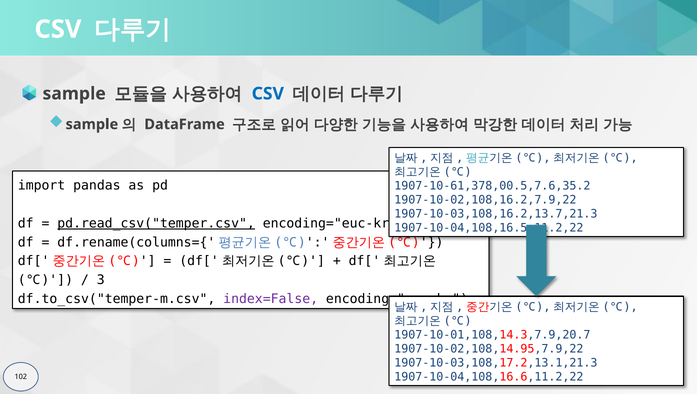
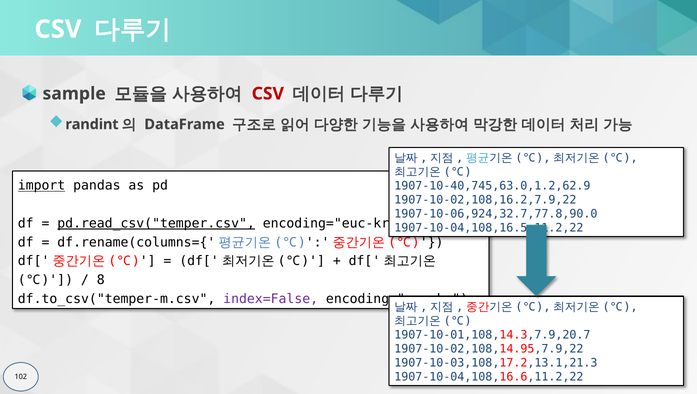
CSV at (268, 94) colour: blue -> red
sample at (92, 124): sample -> randint
import underline: none -> present
1907-10-61,378,00.5,7.6,35.2: 1907-10-61,378,00.5,7.6,35.2 -> 1907-10-40,745,63.0,1.2,62.9
1907-10-03,108,16.2,13.7,21.3: 1907-10-03,108,16.2,13.7,21.3 -> 1907-10-06,924,32.7,77.8,90.0
3: 3 -> 8
